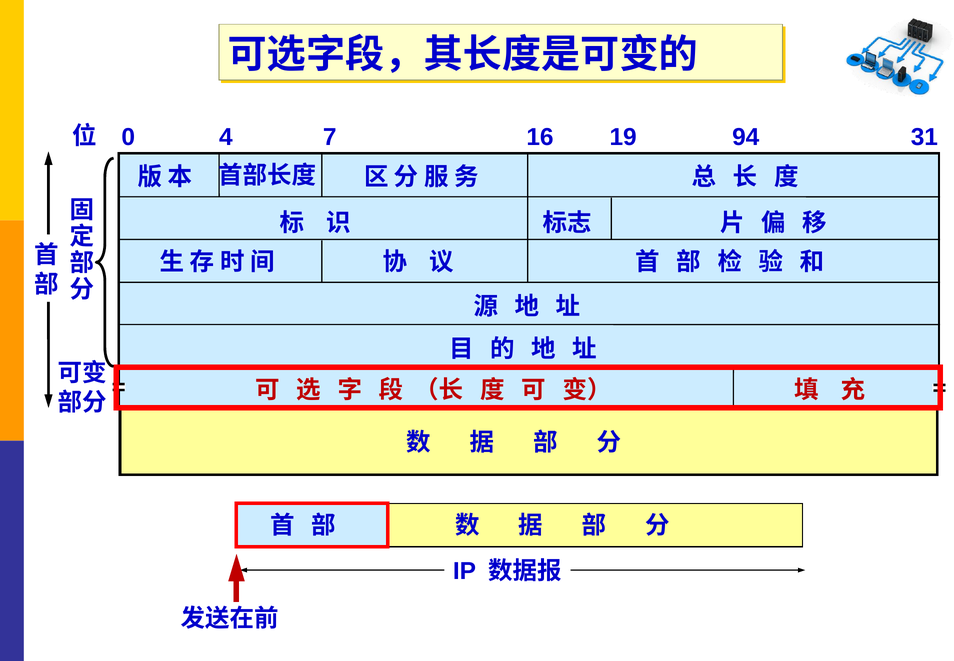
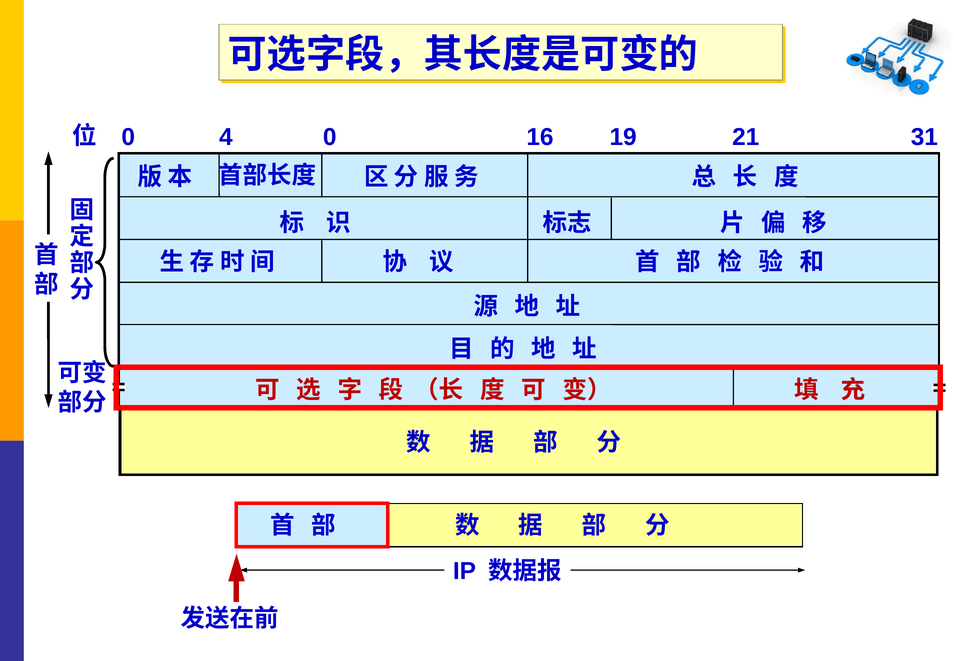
4 7: 7 -> 0
94: 94 -> 21
